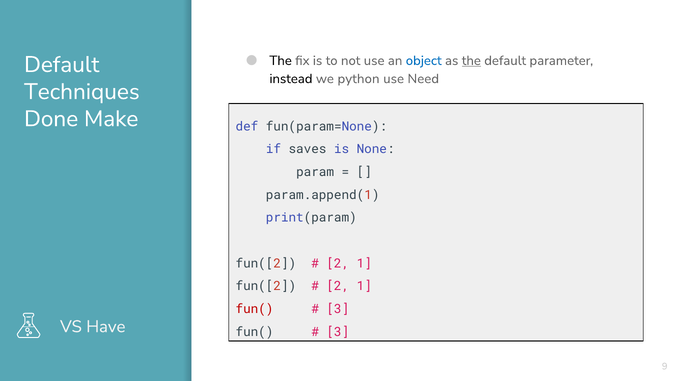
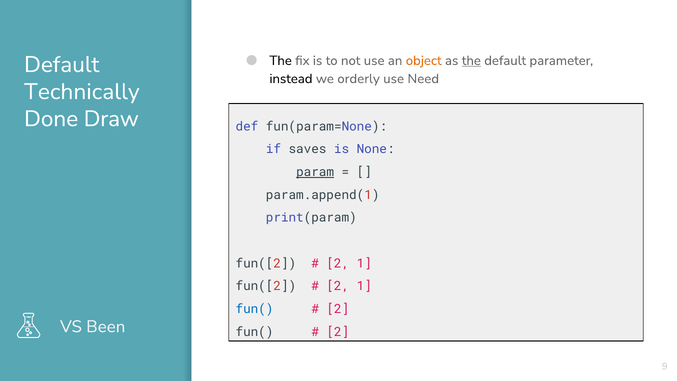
object colour: blue -> orange
python: python -> orderly
Techniques: Techniques -> Technically
Make: Make -> Draw
param underline: none -> present
fun( at (255, 309) colour: red -> blue
3 at (338, 309): 3 -> 2
Have: Have -> Been
3 at (338, 332): 3 -> 2
